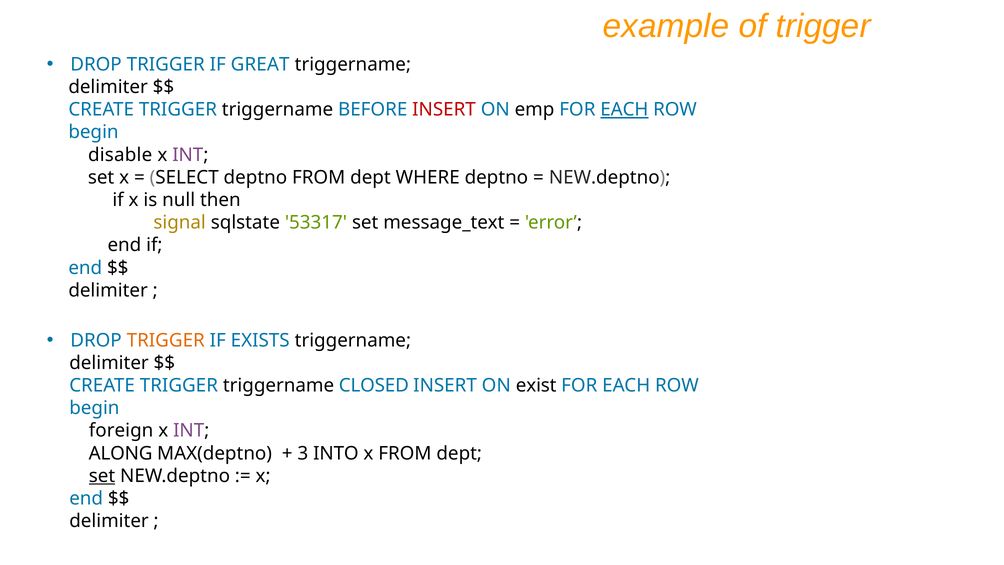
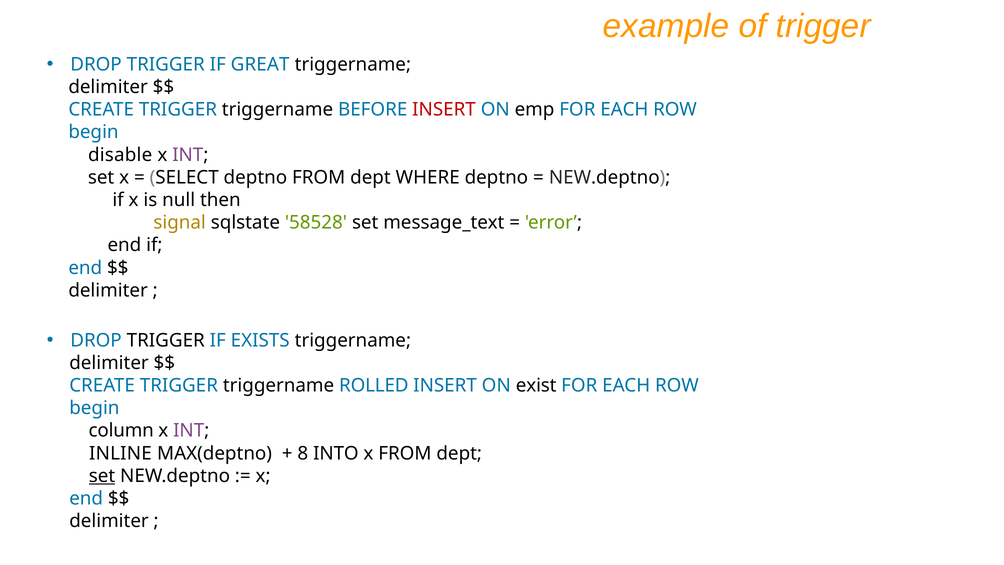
EACH at (624, 110) underline: present -> none
53317: 53317 -> 58528
TRIGGER at (166, 340) colour: orange -> black
CLOSED: CLOSED -> ROLLED
foreign: foreign -> column
ALONG: ALONG -> INLINE
3: 3 -> 8
